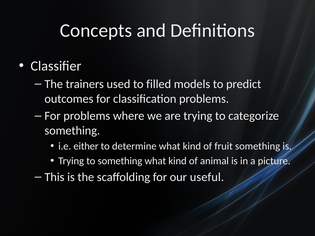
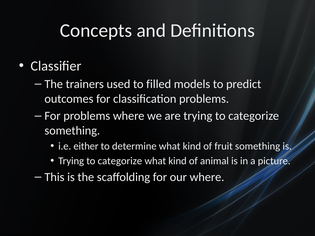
something at (120, 161): something -> categorize
our useful: useful -> where
